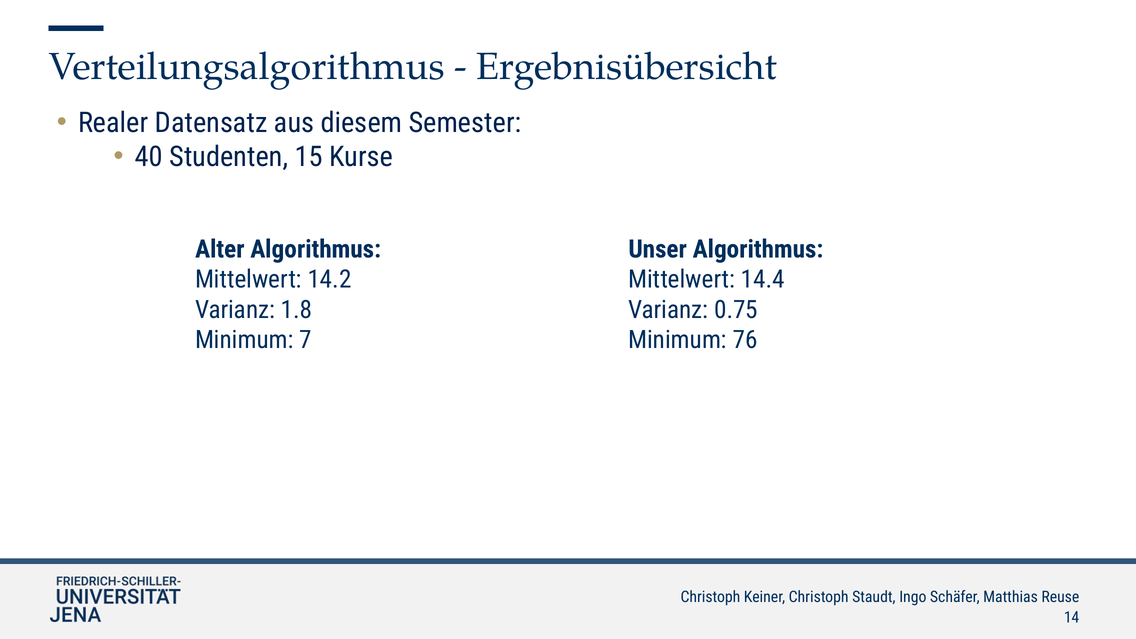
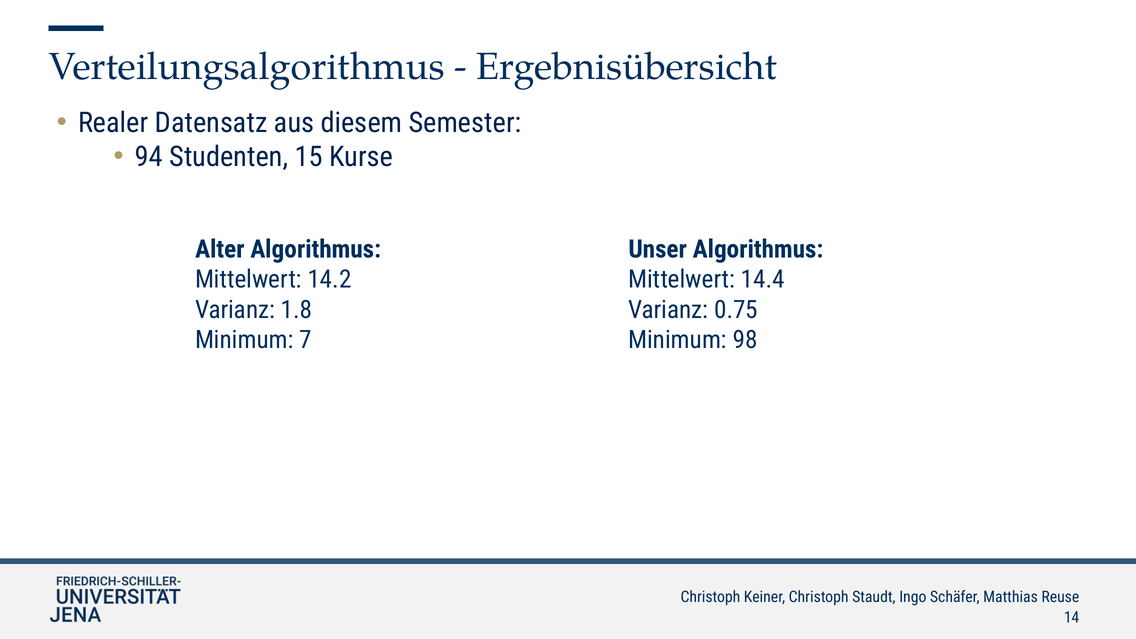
40: 40 -> 94
76: 76 -> 98
